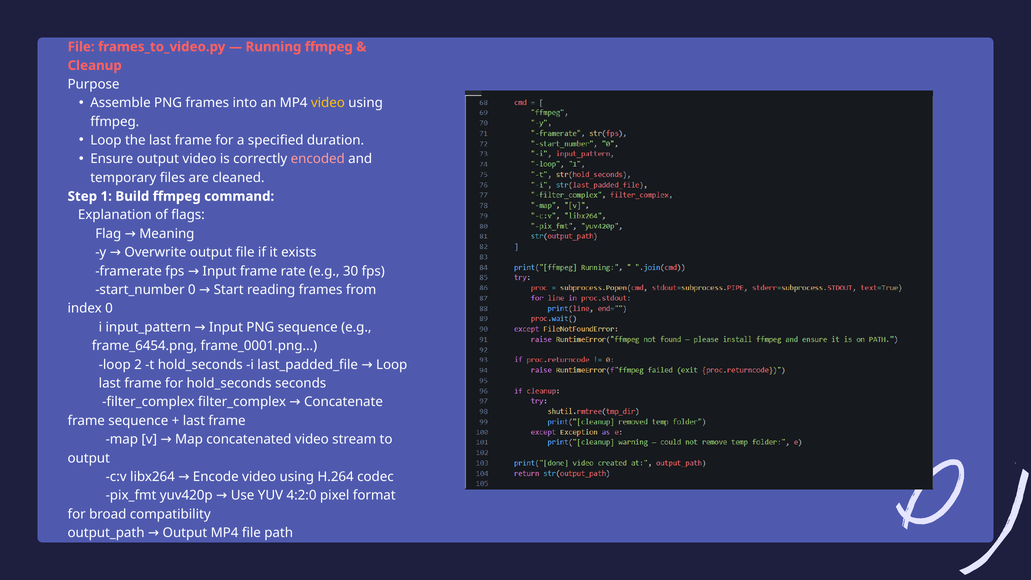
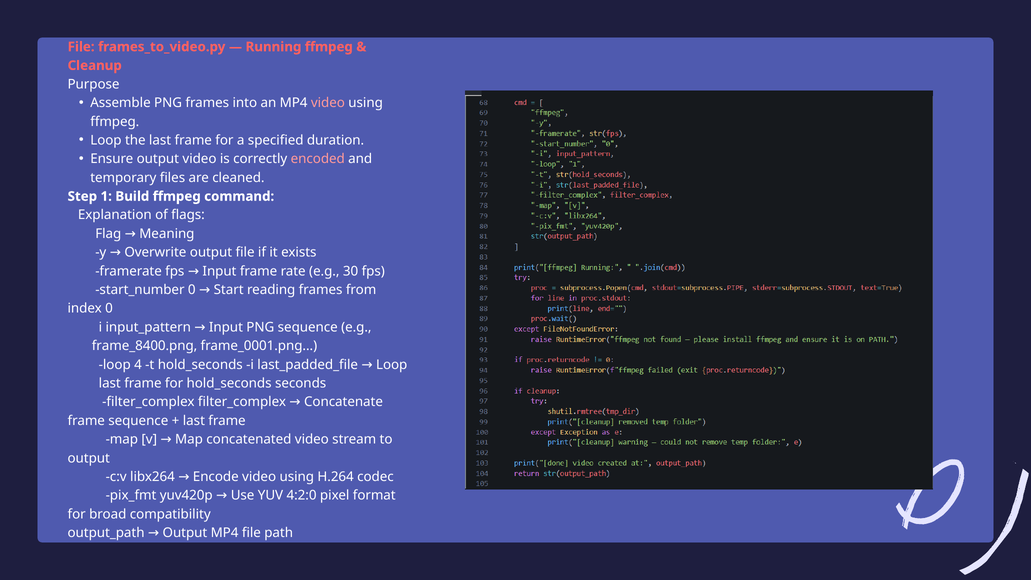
video at (328, 103) colour: yellow -> pink
frame_6454.png: frame_6454.png -> frame_8400.png
2: 2 -> 4
